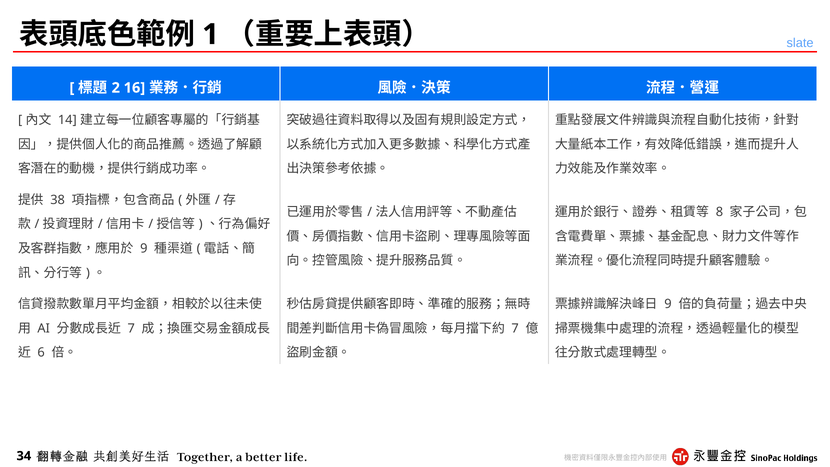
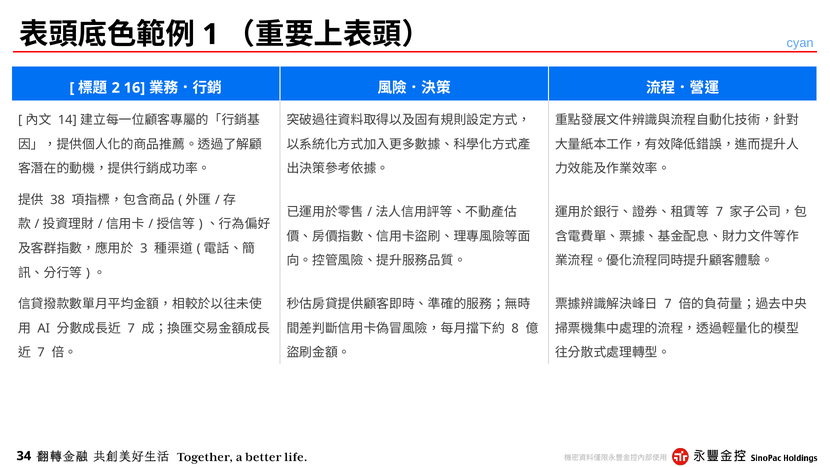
slate: slate -> cyan
8 at (719, 212): 8 -> 7
9 at (144, 248): 9 -> 3
9 at (668, 304): 9 -> 7
7 at (515, 328): 7 -> 8
6 at (41, 353): 6 -> 7
